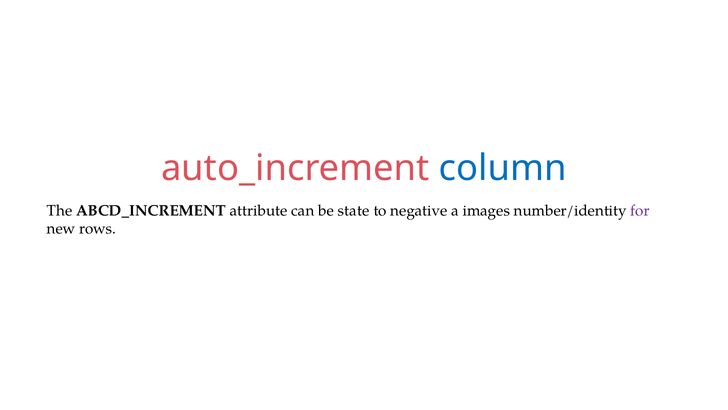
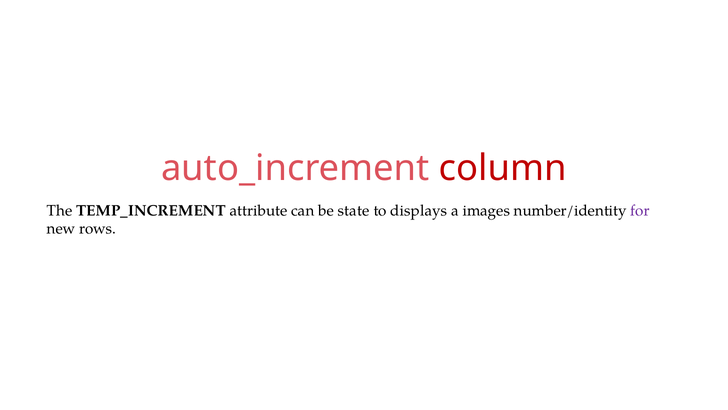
column colour: blue -> red
ABCD_INCREMENT: ABCD_INCREMENT -> TEMP_INCREMENT
negative: negative -> displays
